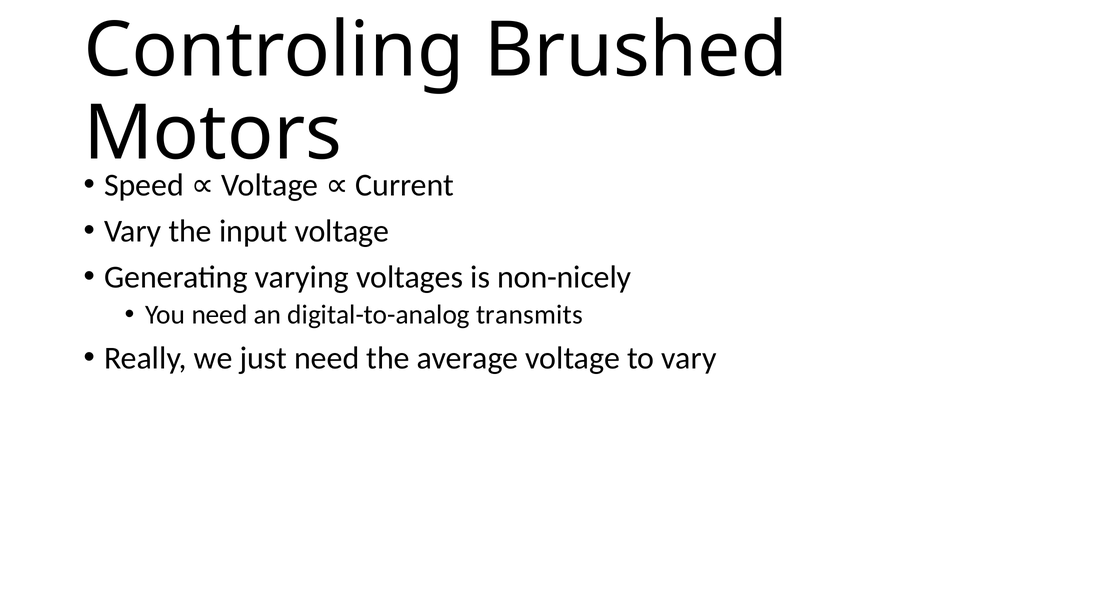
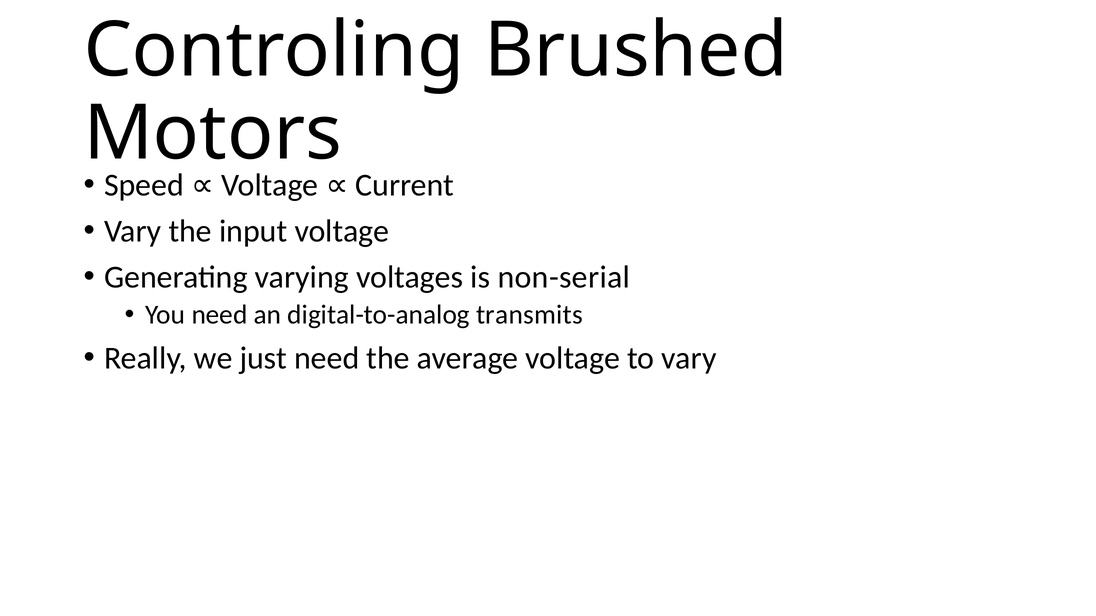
non-nicely: non-nicely -> non-serial
